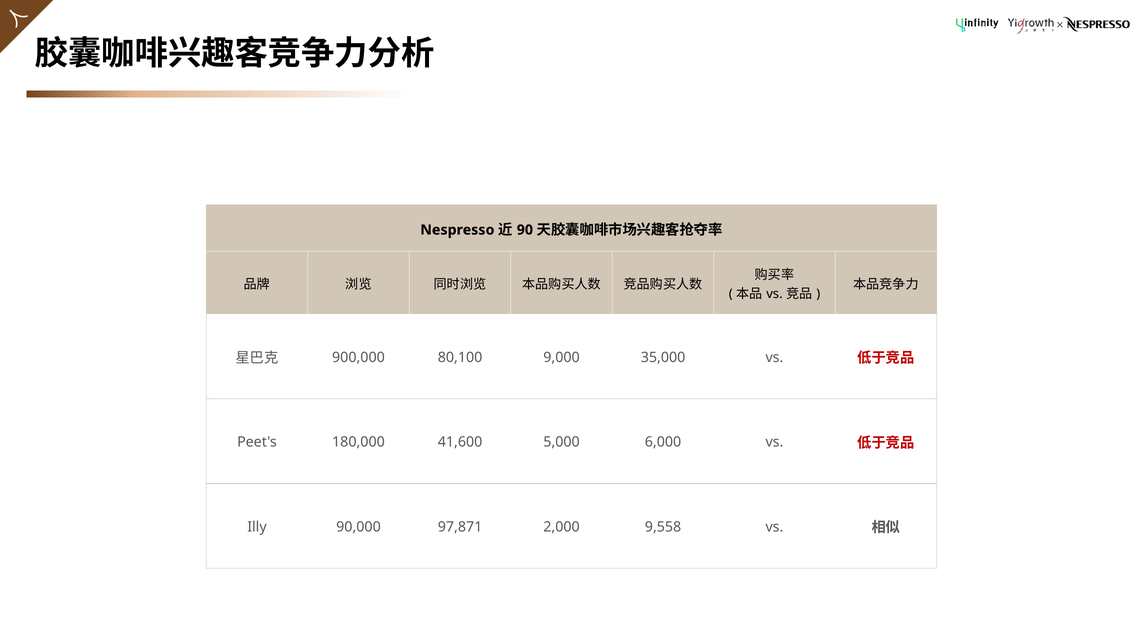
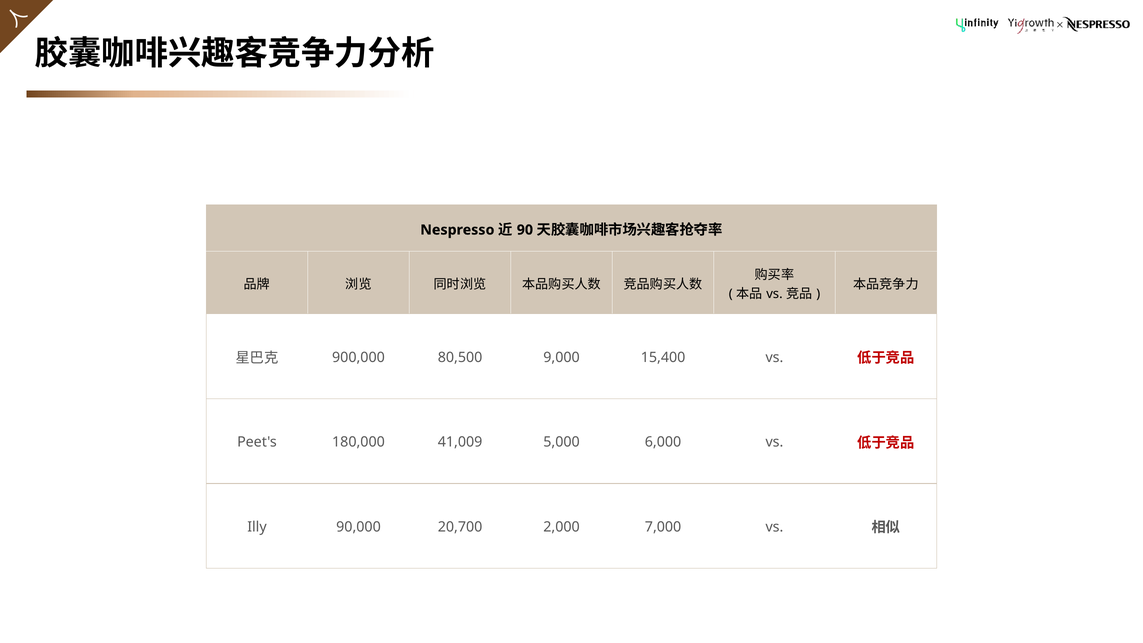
80,100: 80,100 -> 80,500
35,000: 35,000 -> 15,400
41,600: 41,600 -> 41,009
97,871: 97,871 -> 20,700
9,558: 9,558 -> 7,000
